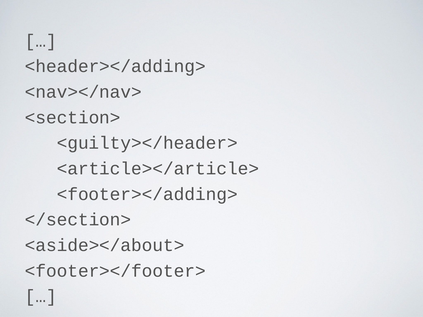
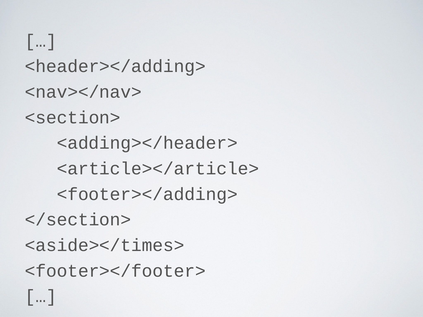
<guilty></header>: <guilty></header> -> <adding></header>
<aside></about>: <aside></about> -> <aside></times>
